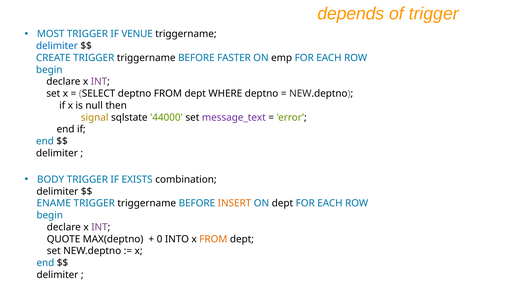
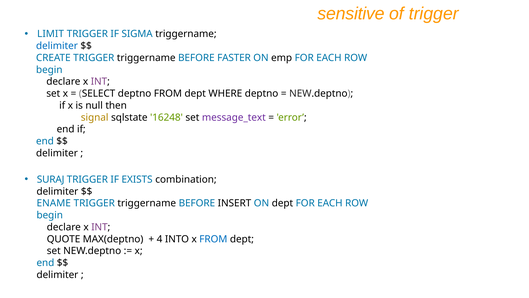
depends: depends -> sensitive
MOST: MOST -> LIMIT
VENUE: VENUE -> SIGMA
44000: 44000 -> 16248
BODY: BODY -> SURAJ
INSERT colour: orange -> black
0: 0 -> 4
FROM at (213, 239) colour: orange -> blue
